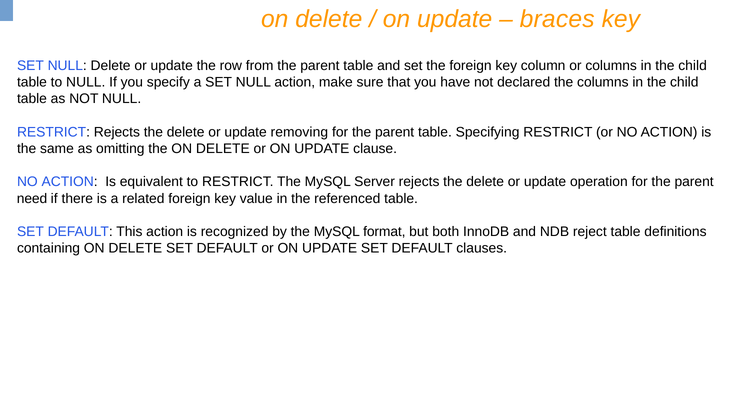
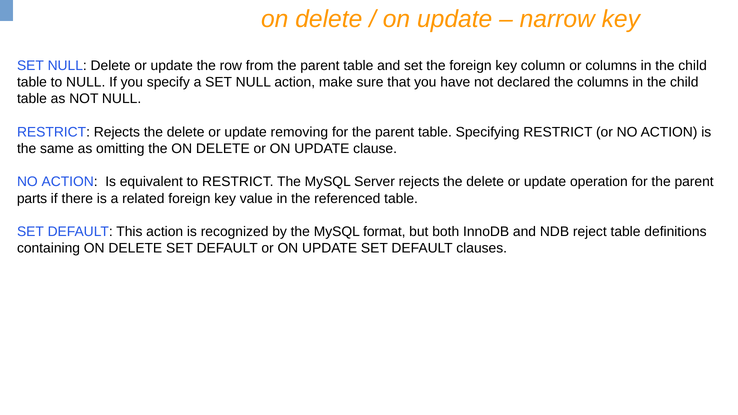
braces: braces -> narrow
need: need -> parts
